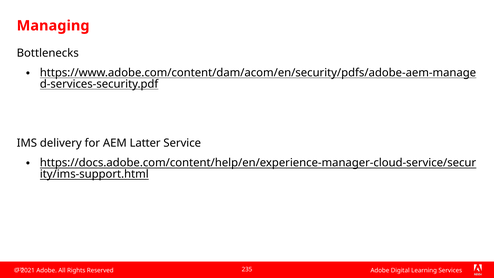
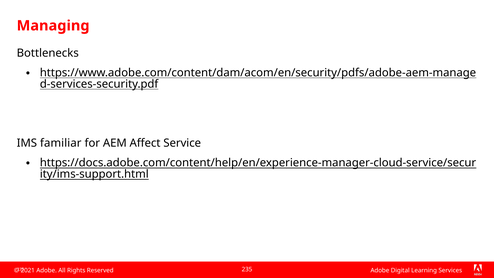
delivery: delivery -> familiar
Latter: Latter -> Affect
